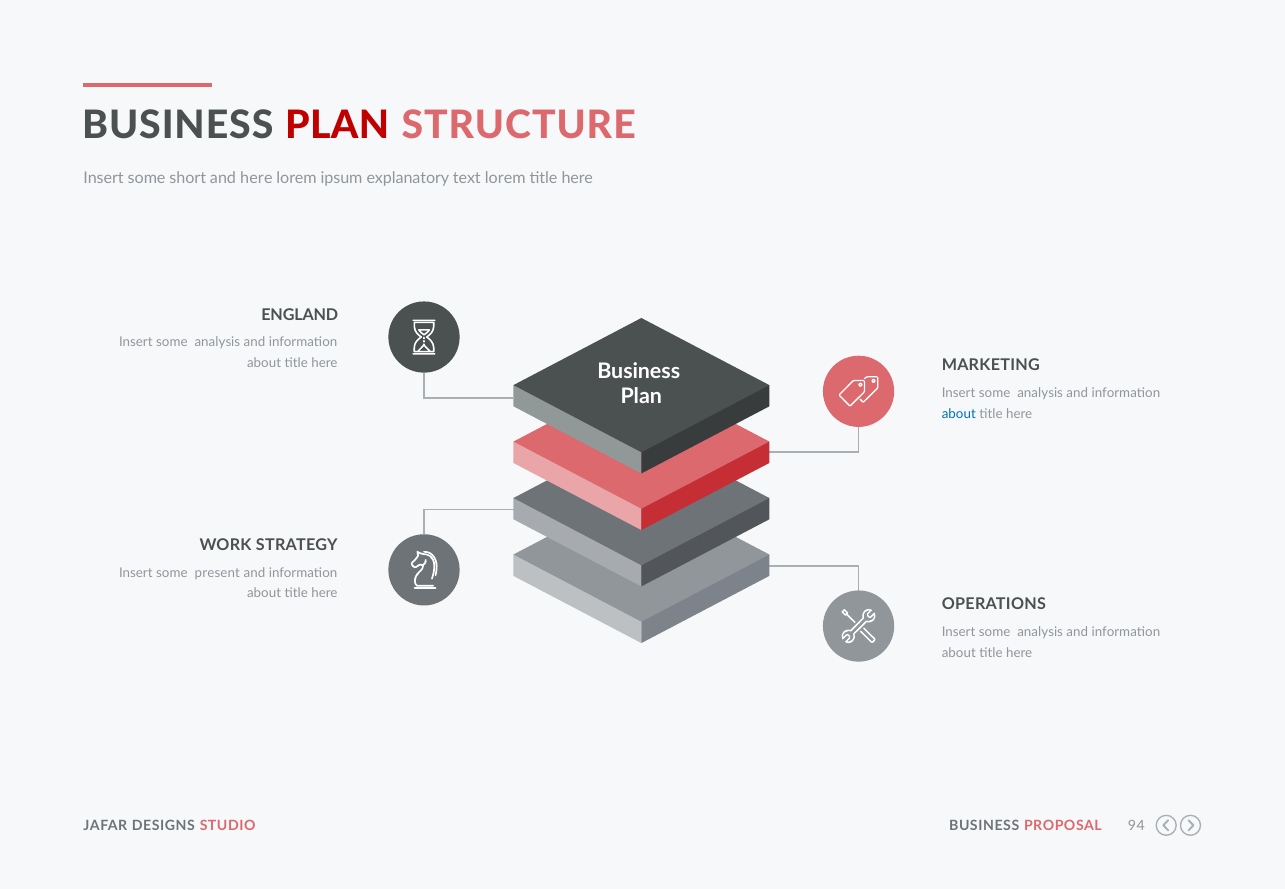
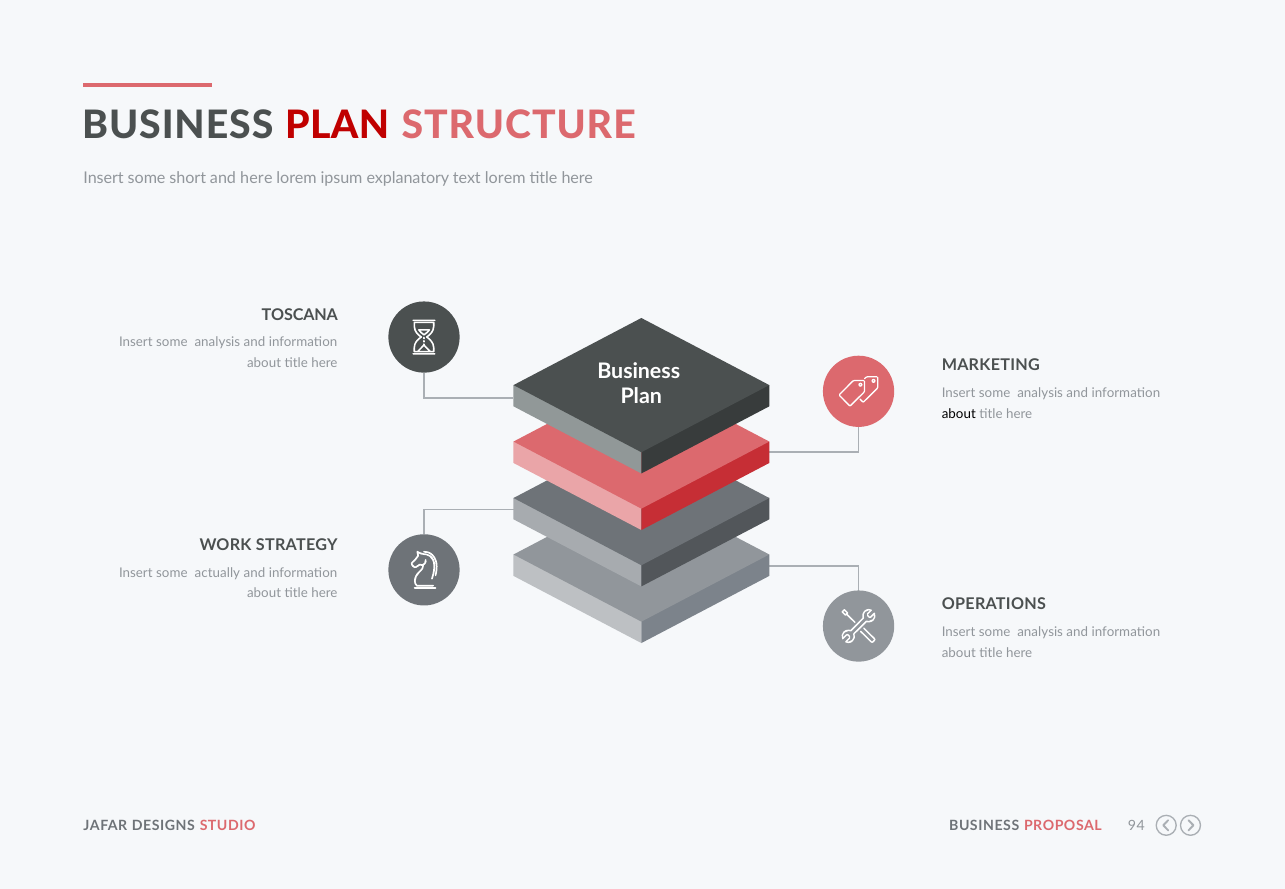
ENGLAND: ENGLAND -> TOSCANA
about at (959, 414) colour: blue -> black
present: present -> actually
